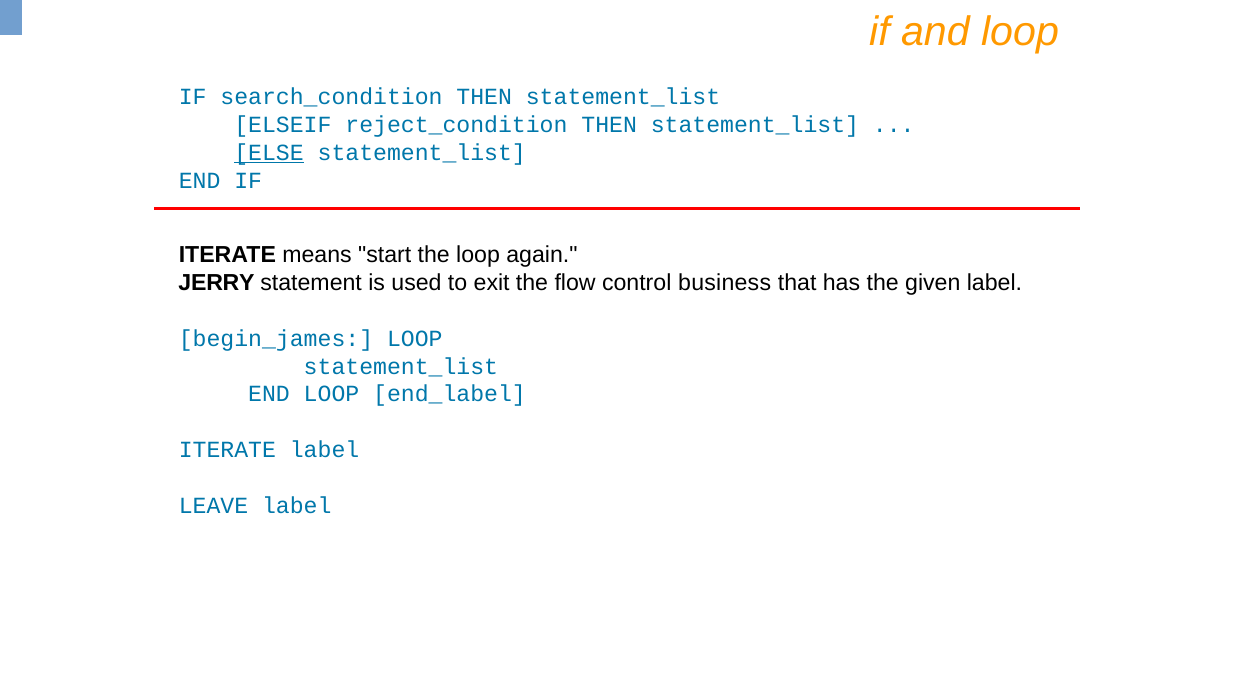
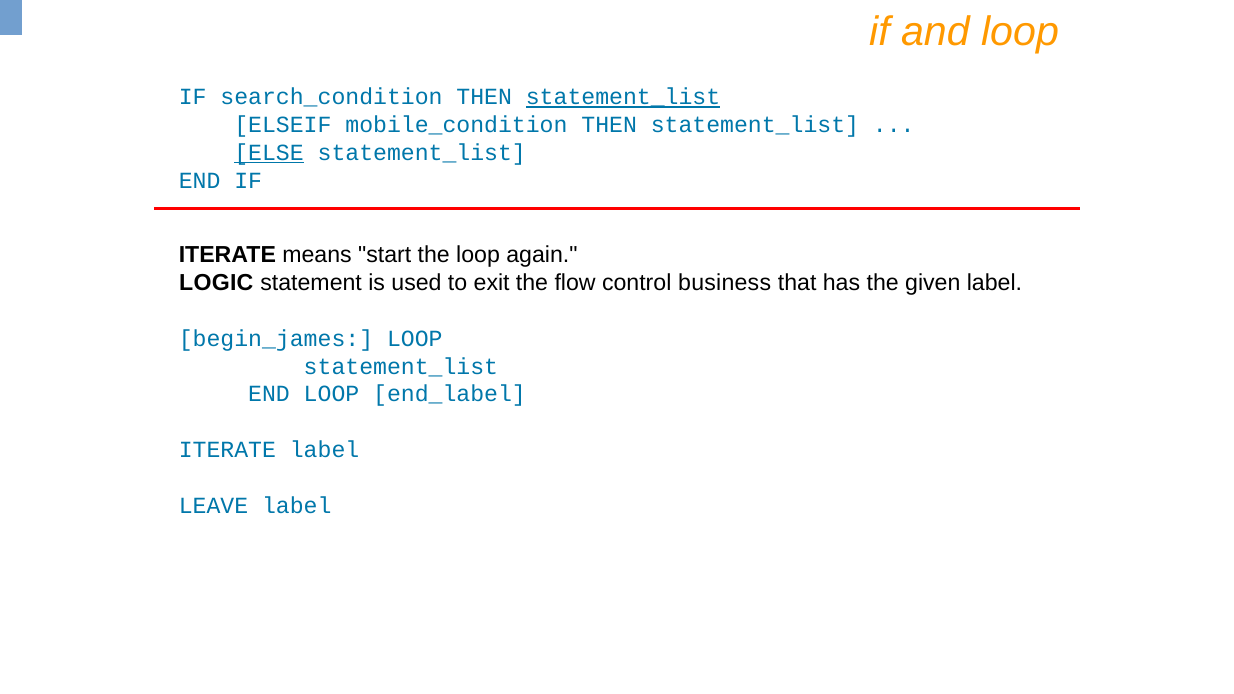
statement_list at (623, 97) underline: none -> present
reject_condition: reject_condition -> mobile_condition
JERRY: JERRY -> LOGIC
